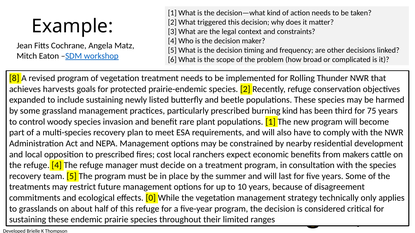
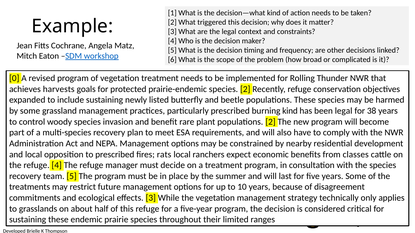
8: 8 -> 0
been third: third -> legal
75: 75 -> 38
populations 1: 1 -> 2
cost: cost -> rats
makers: makers -> classes
effects 0: 0 -> 3
